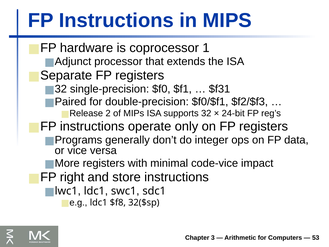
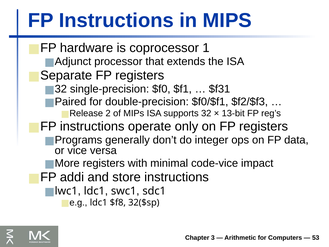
24-bit: 24-bit -> 13-bit
right: right -> addi
